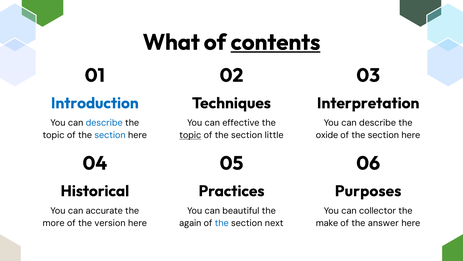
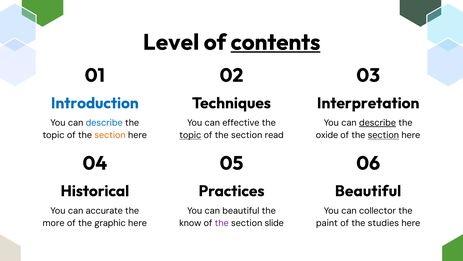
What: What -> Level
describe at (378, 123) underline: none -> present
section at (110, 135) colour: blue -> orange
little: little -> read
section at (383, 135) underline: none -> present
Practices Purposes: Purposes -> Beautiful
version: version -> graphic
again: again -> know
the at (222, 223) colour: blue -> purple
next: next -> slide
make: make -> paint
answer: answer -> studies
